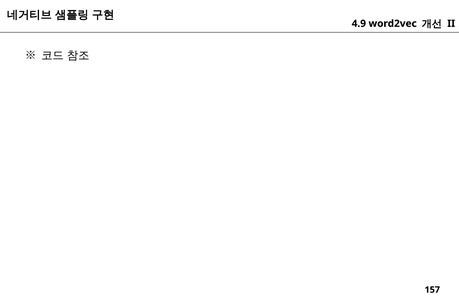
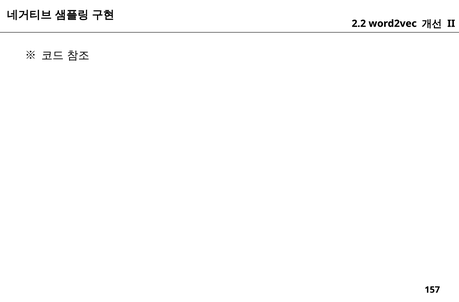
4.9: 4.9 -> 2.2
